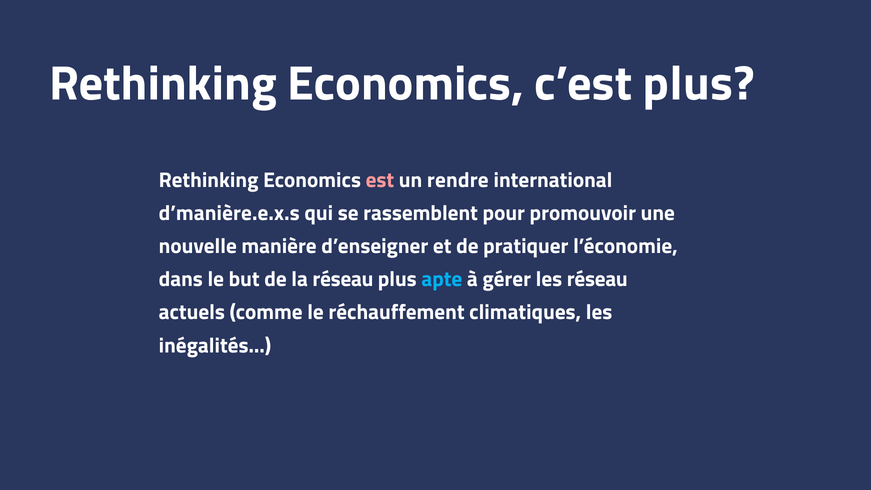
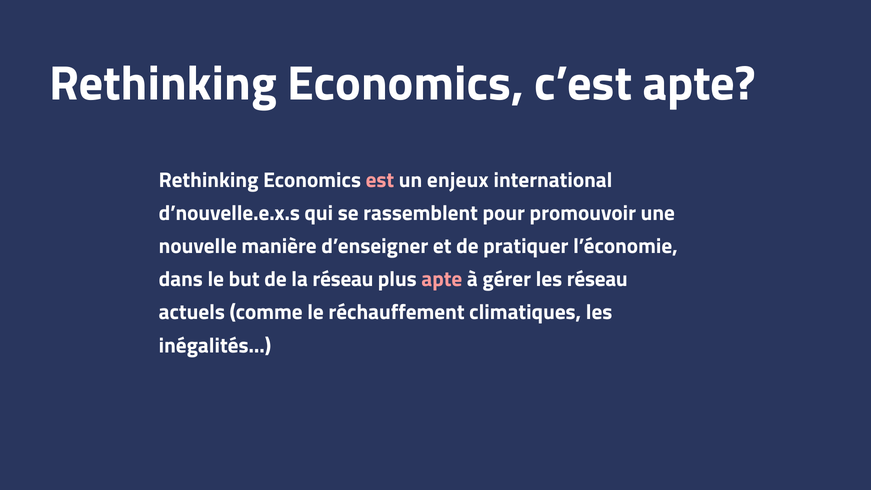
c’est plus: plus -> apte
rendre: rendre -> enjeux
d’manière.e.x.s: d’manière.e.x.s -> d’nouvelle.e.x.s
apte at (442, 279) colour: light blue -> pink
